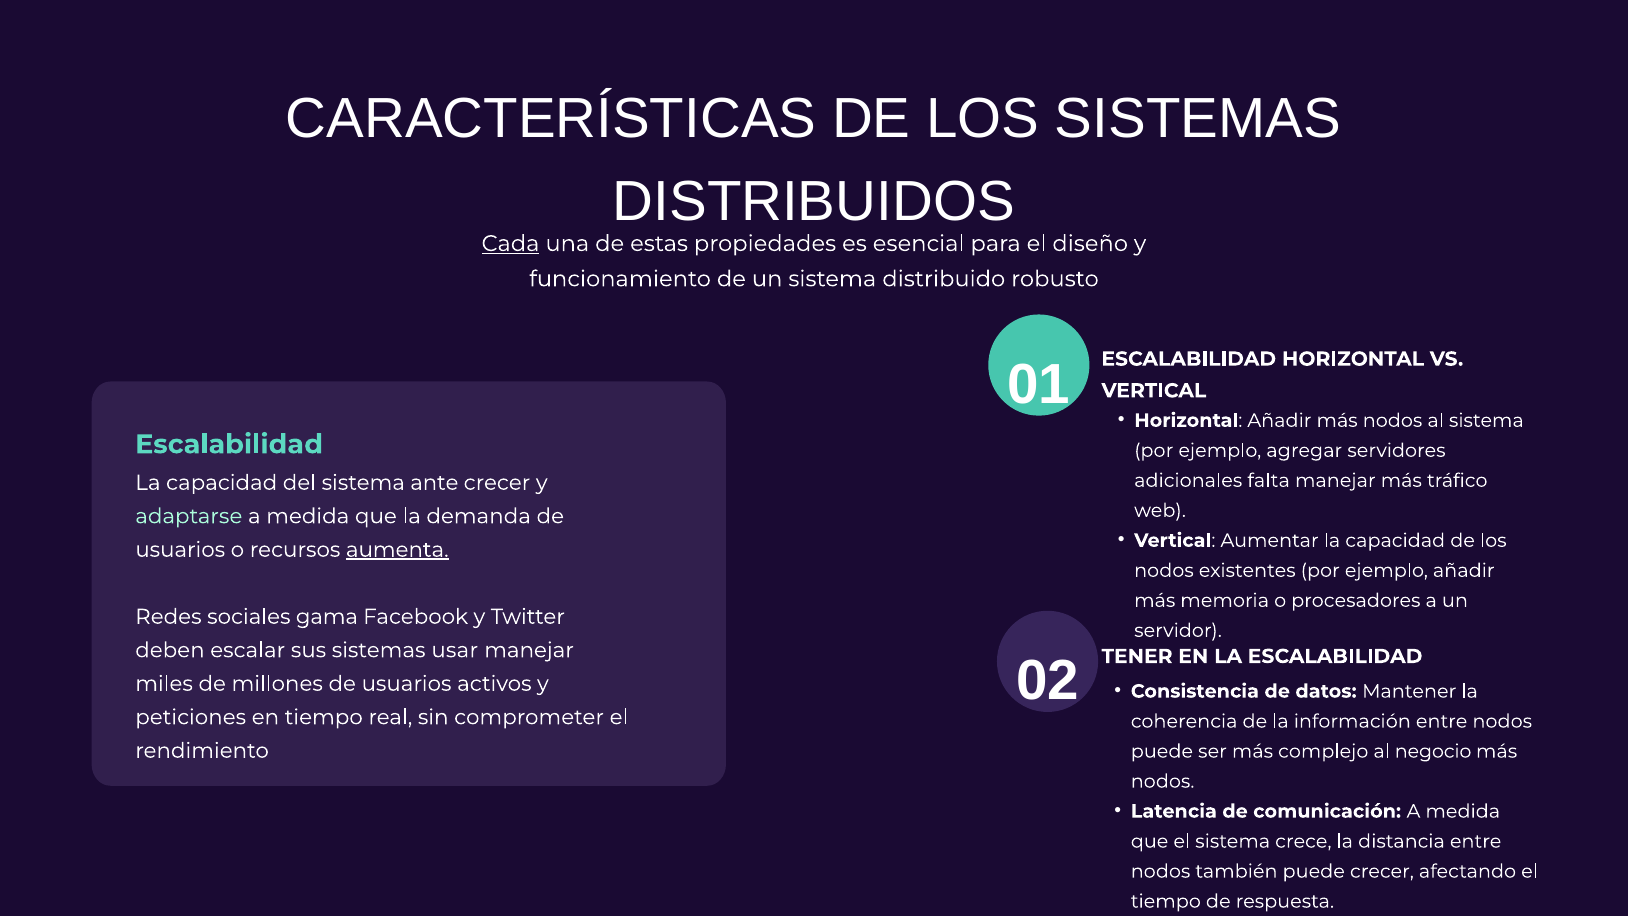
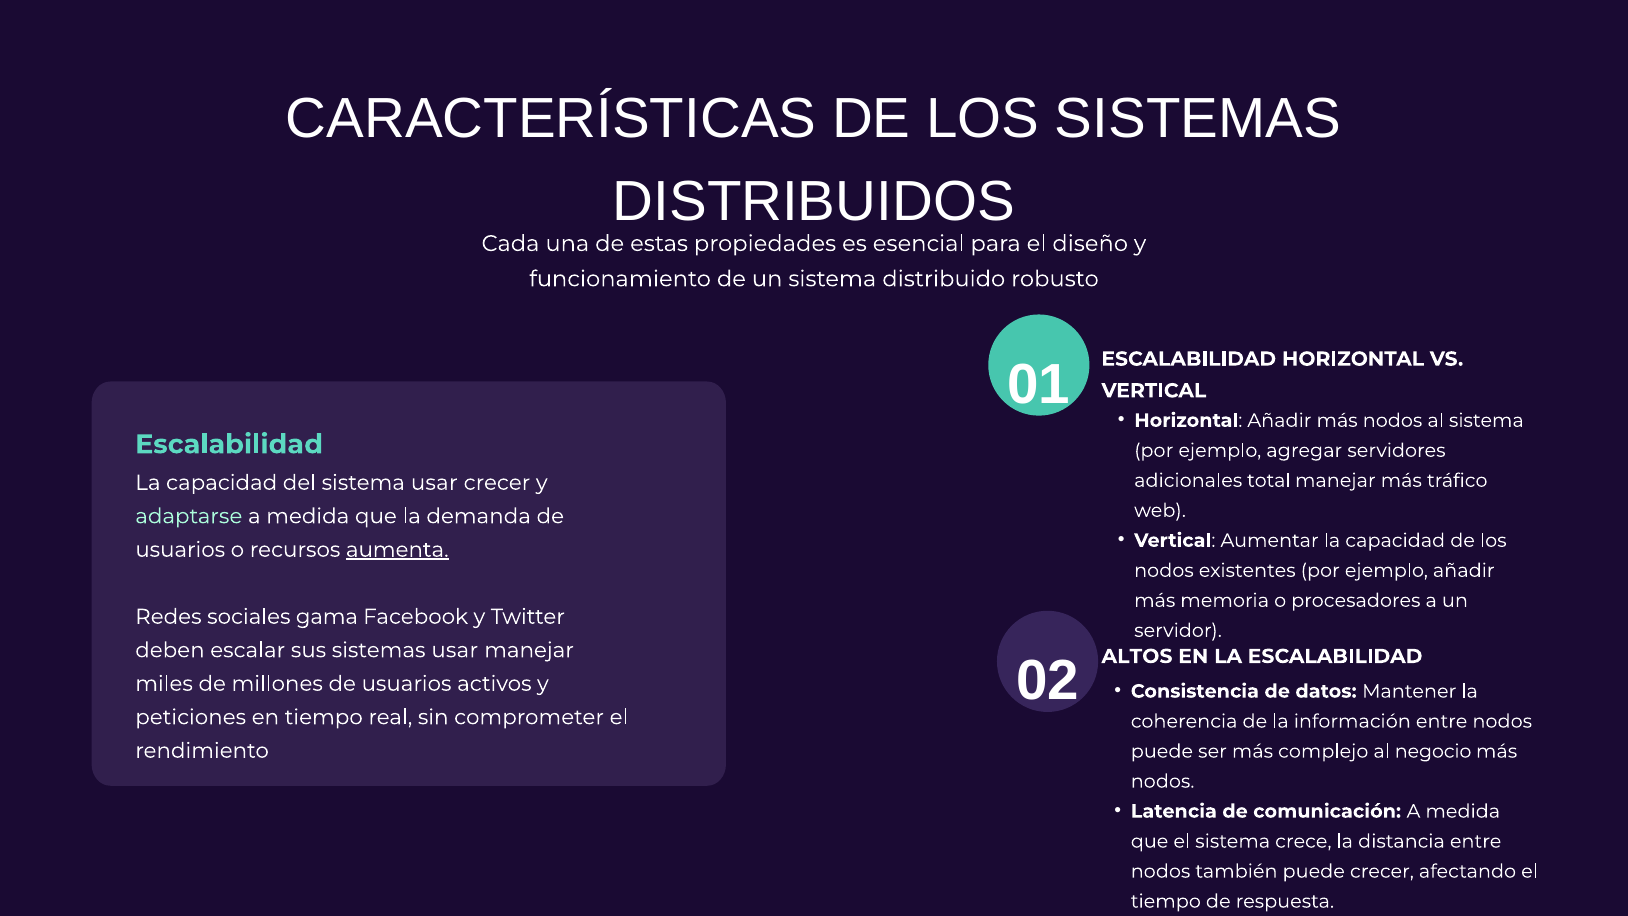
Cada underline: present -> none
falta: falta -> total
sistema ante: ante -> usar
TENER: TENER -> ALTOS
